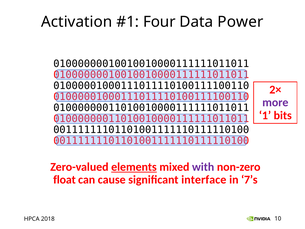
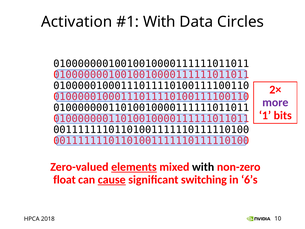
Four at (159, 22): Four -> With
Power: Power -> Circles
with at (203, 167) colour: purple -> black
cause underline: none -> present
interface: interface -> switching
7’s: 7’s -> 6’s
